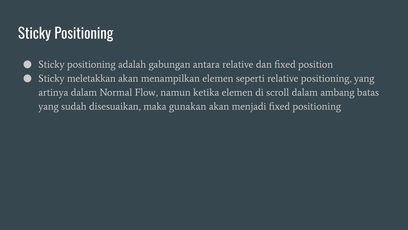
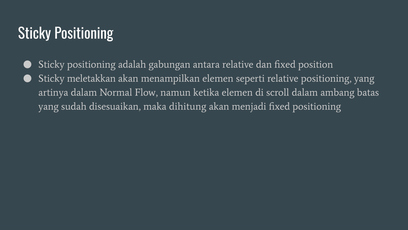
gunakan: gunakan -> dihitung
